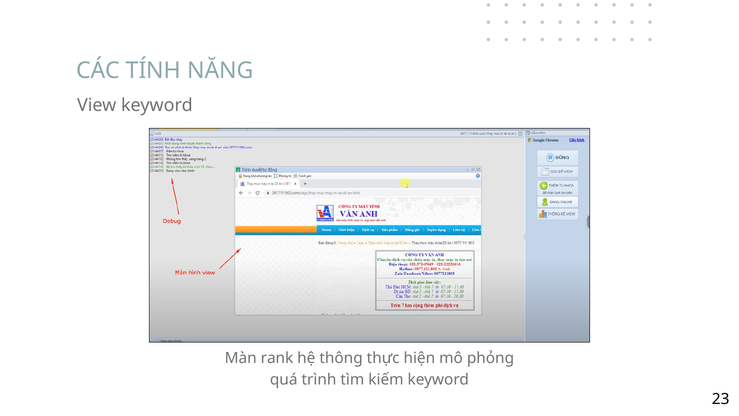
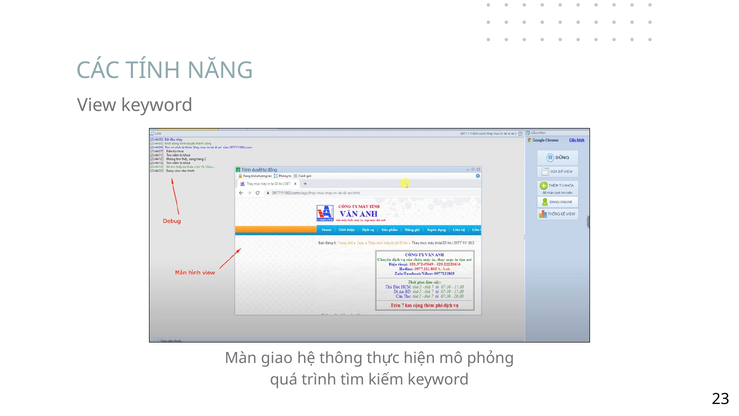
rank: rank -> giao
